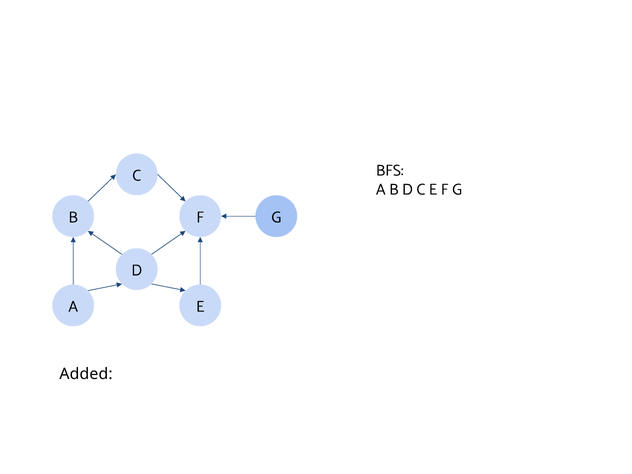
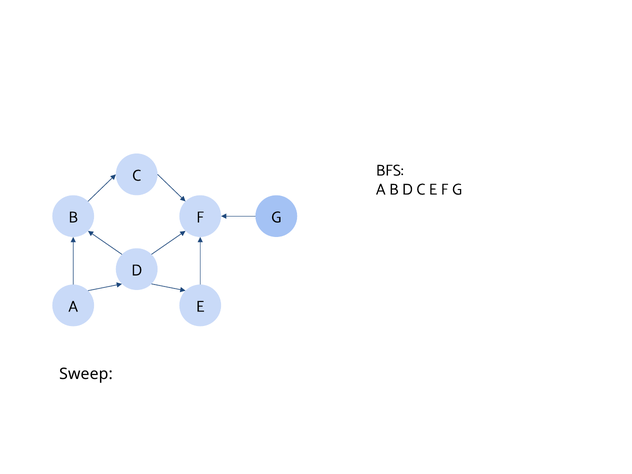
Added: Added -> Sweep
